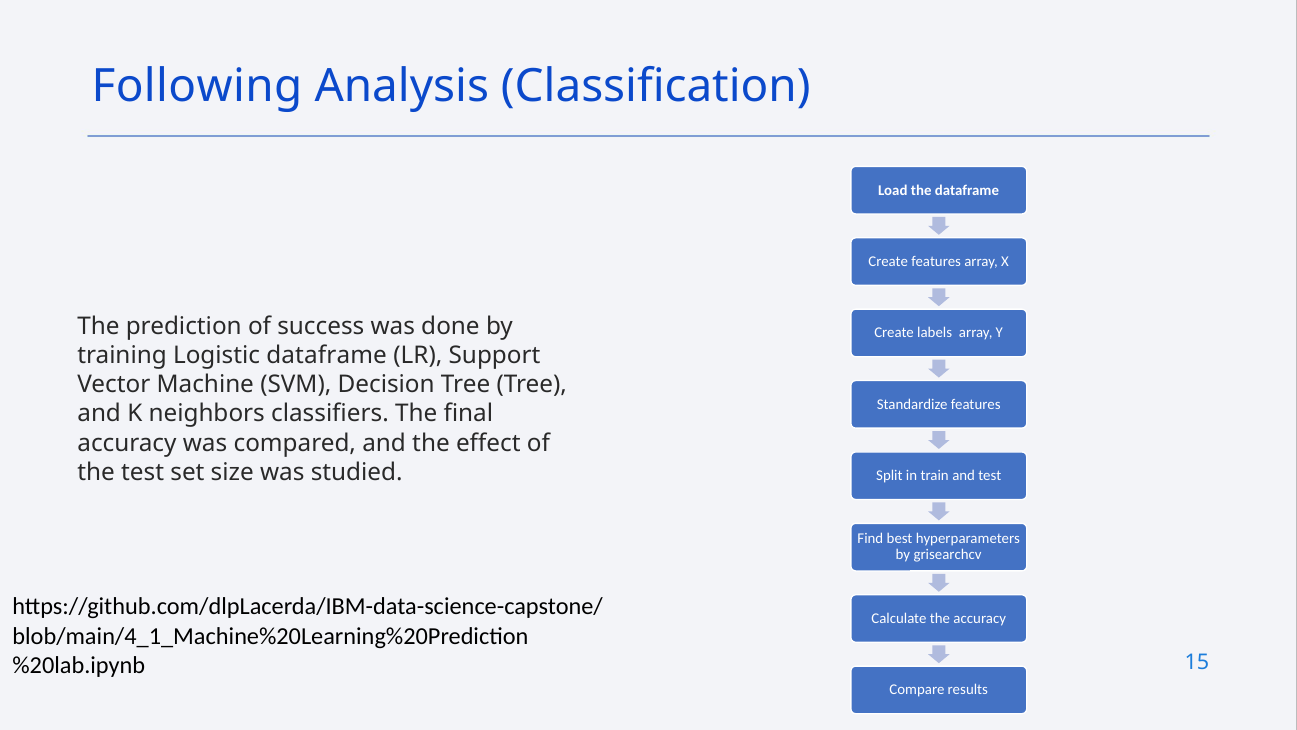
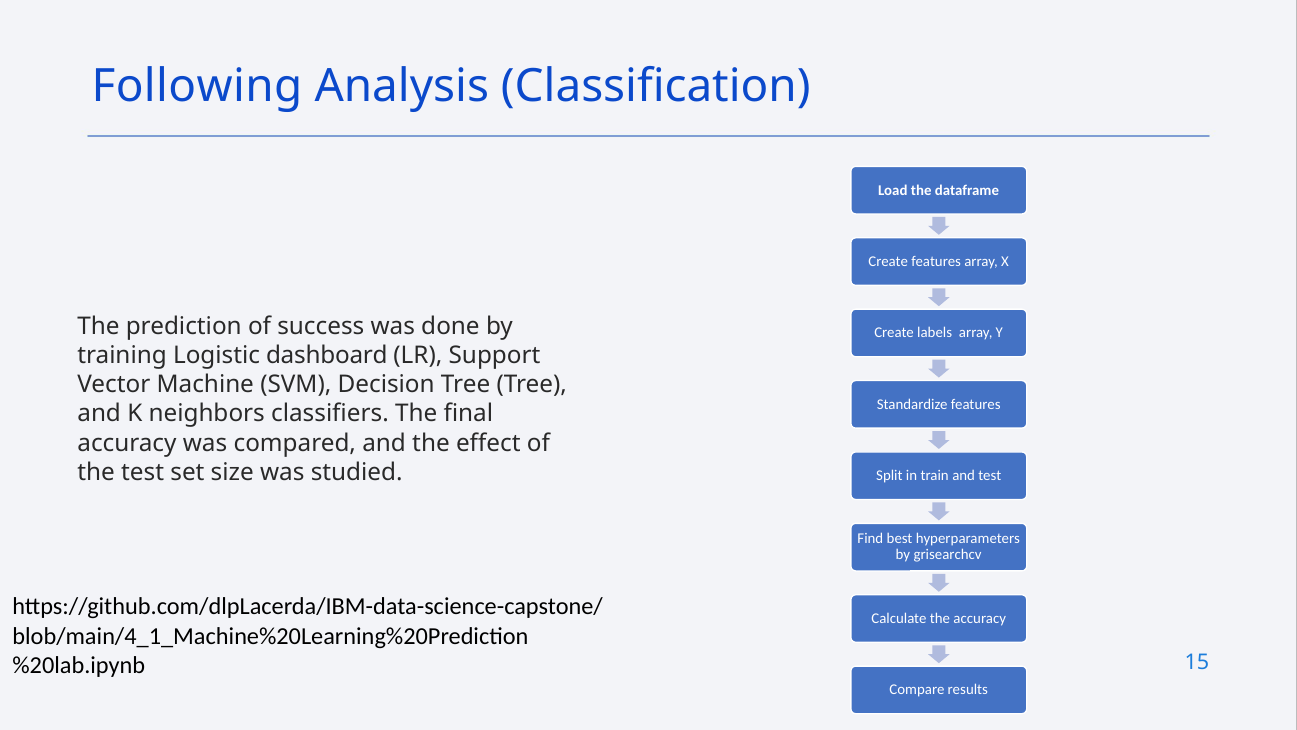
Logistic dataframe: dataframe -> dashboard
